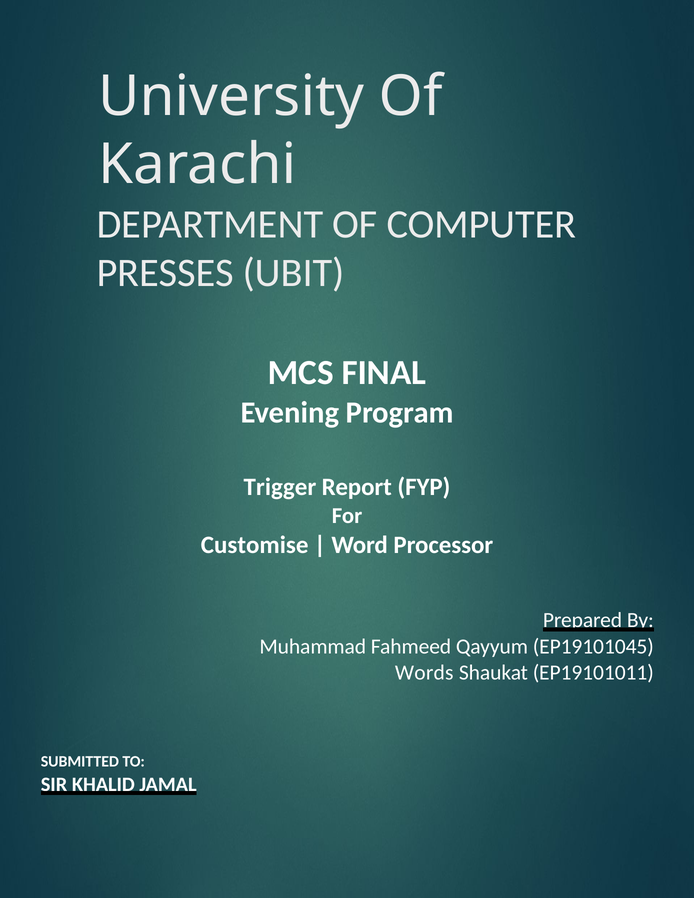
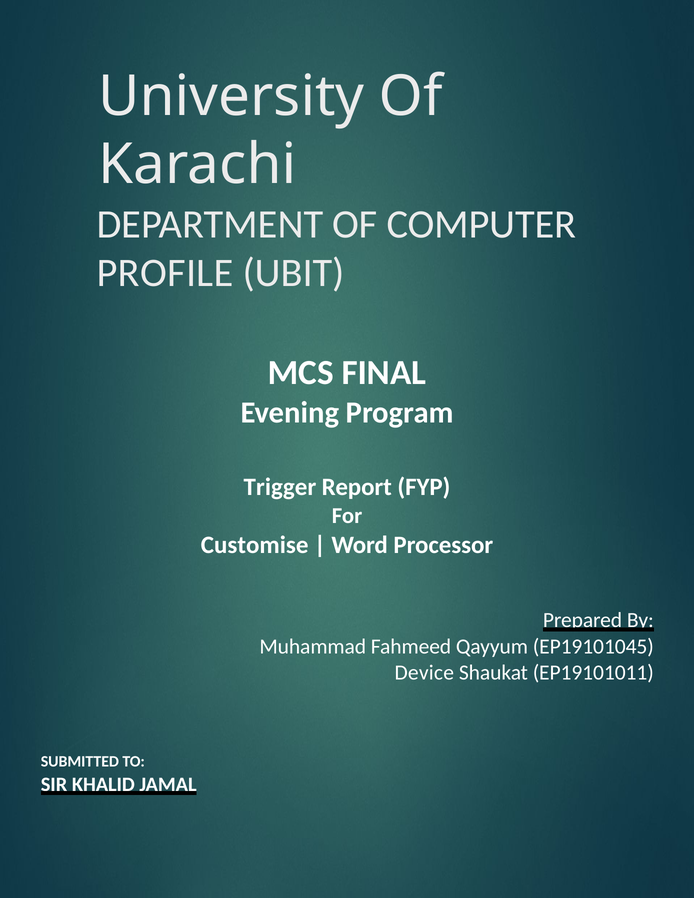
PRESSES: PRESSES -> PROFILE
Words: Words -> Device
